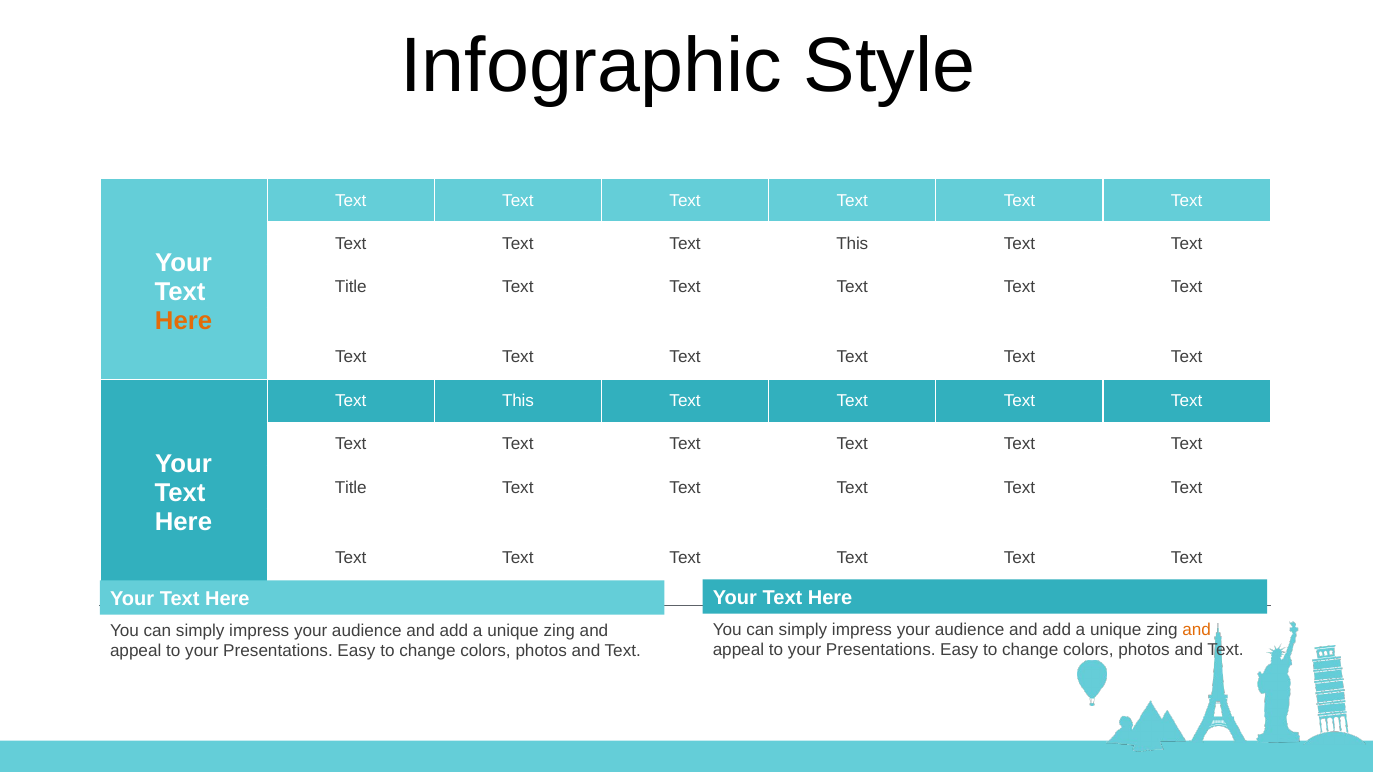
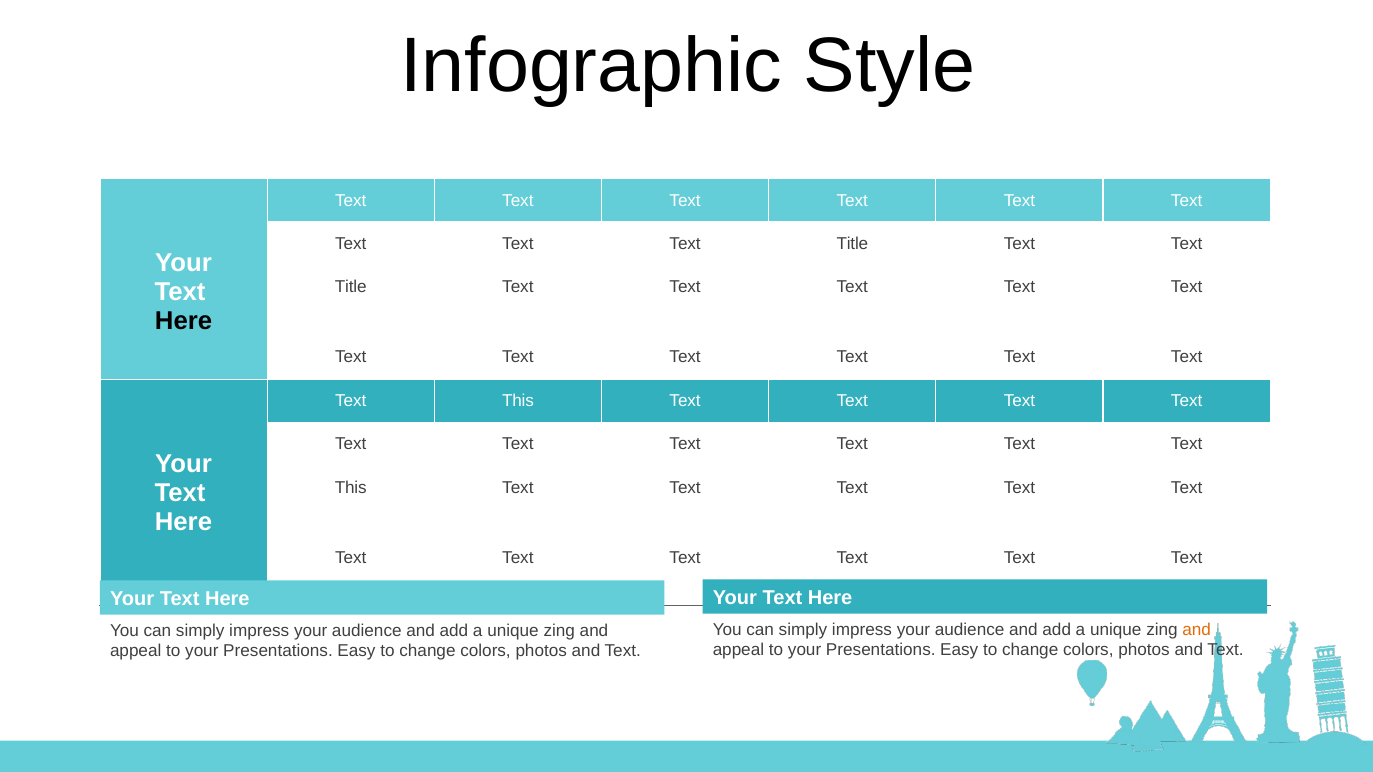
Text Text Text This: This -> Title
Here at (184, 321) colour: orange -> black
Title at (351, 488): Title -> This
